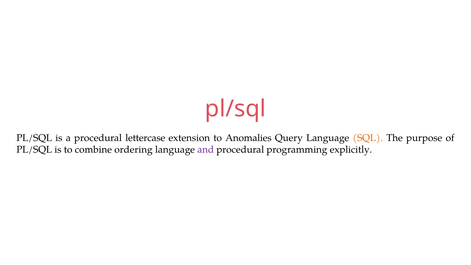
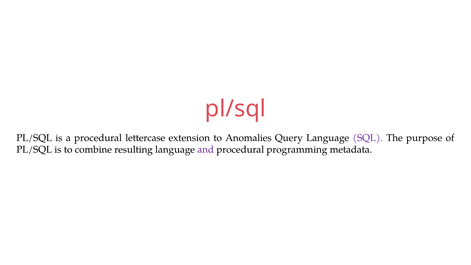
SQL colour: orange -> purple
ordering: ordering -> resulting
explicitly: explicitly -> metadata
